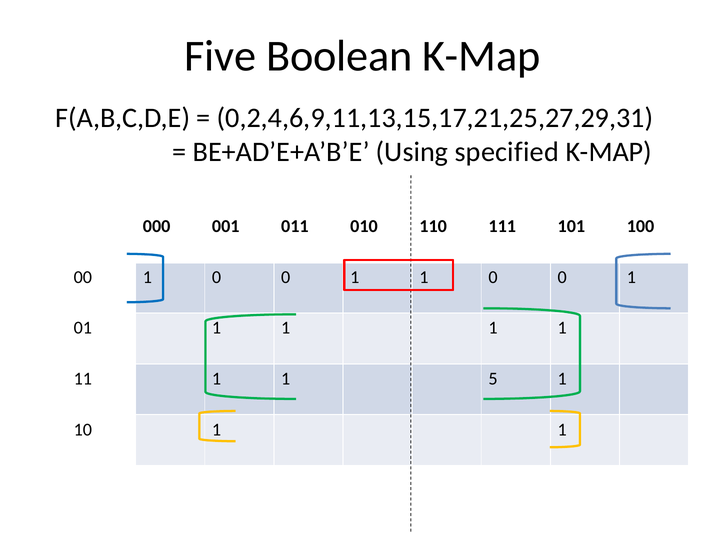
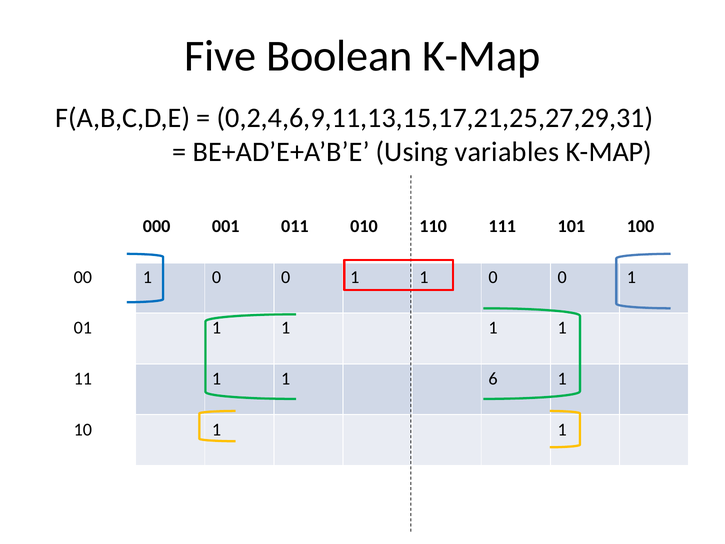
specified: specified -> variables
5: 5 -> 6
